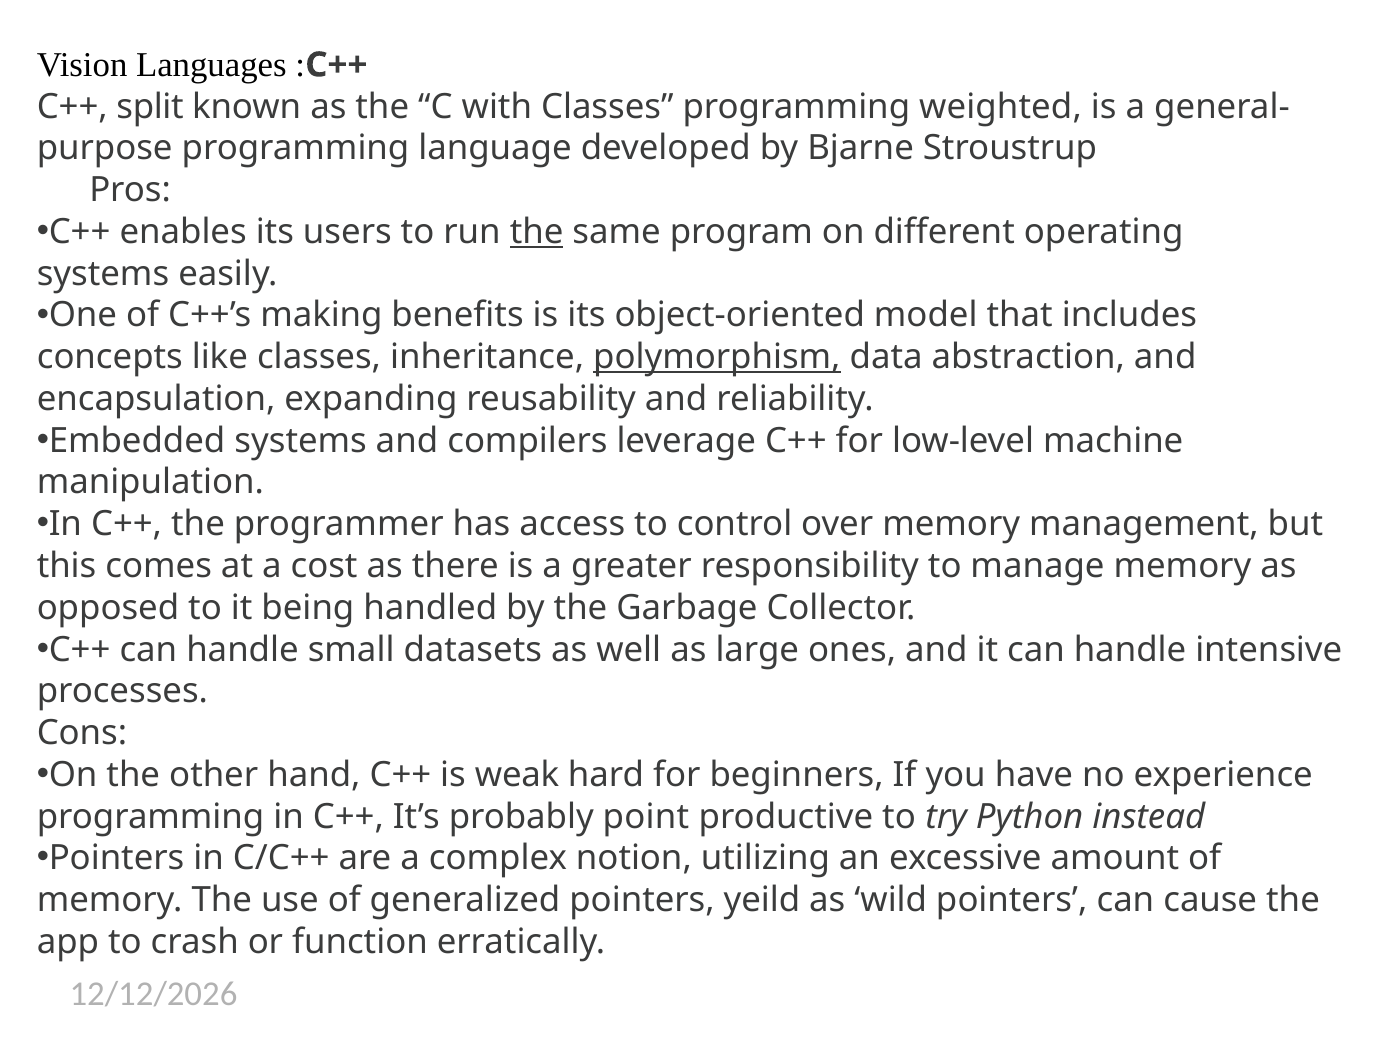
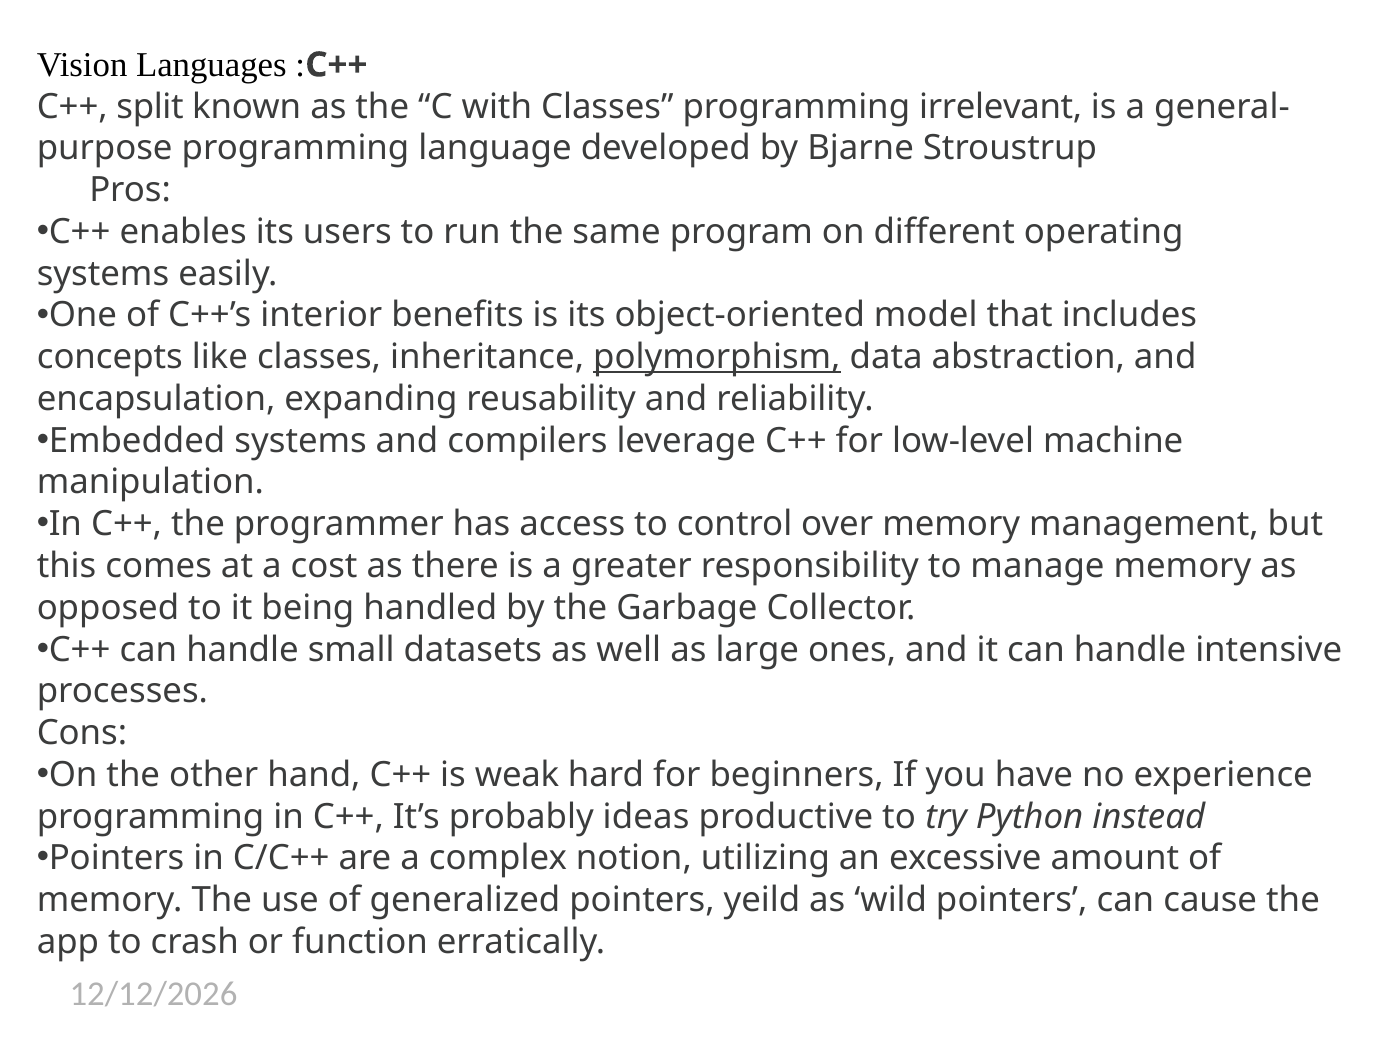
weighted: weighted -> irrelevant
the at (537, 232) underline: present -> none
making: making -> interior
point: point -> ideas
